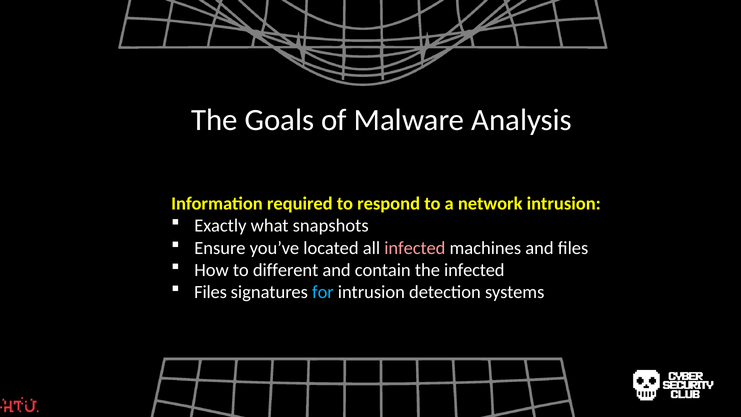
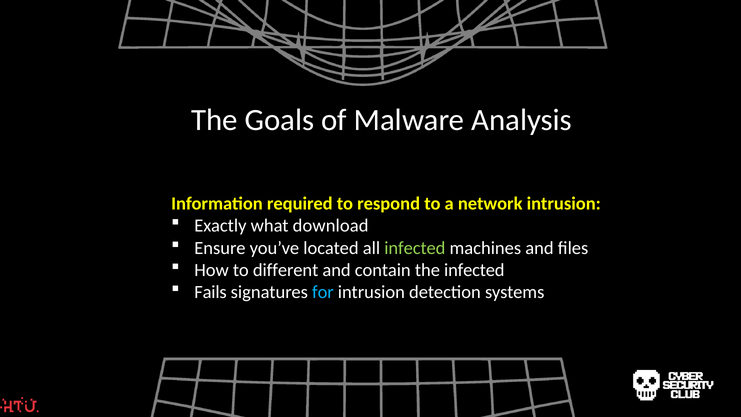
snapshots: snapshots -> download
infected at (415, 248) colour: pink -> light green
Files at (211, 292): Files -> Fails
